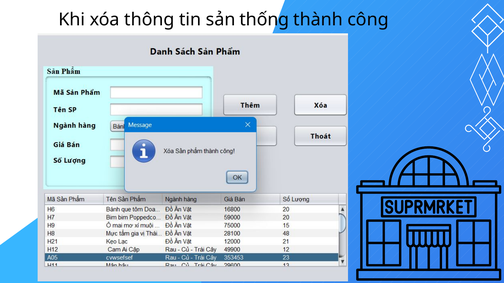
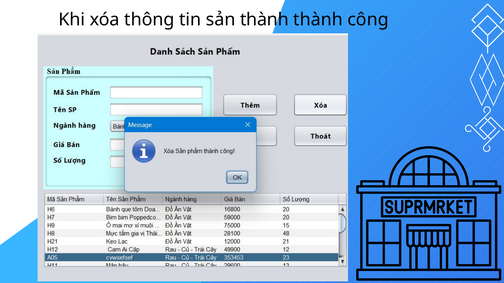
sản thống: thống -> thành
